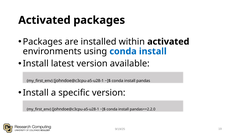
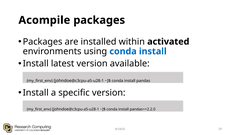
Activated at (44, 20): Activated -> Acompile
